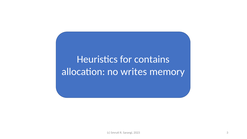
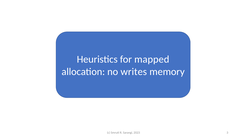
contains: contains -> mapped
